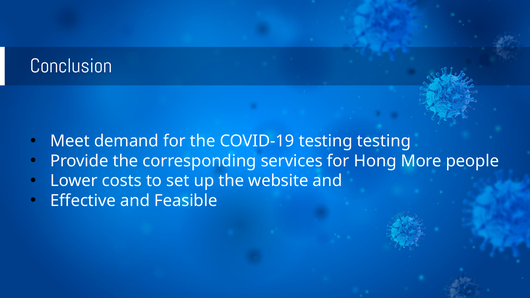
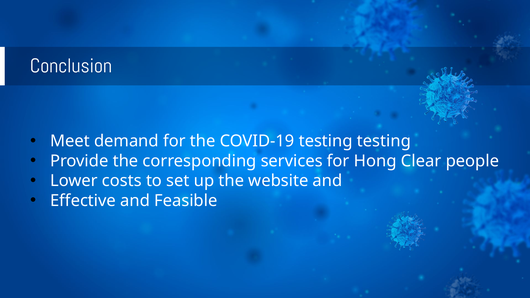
More: More -> Clear
